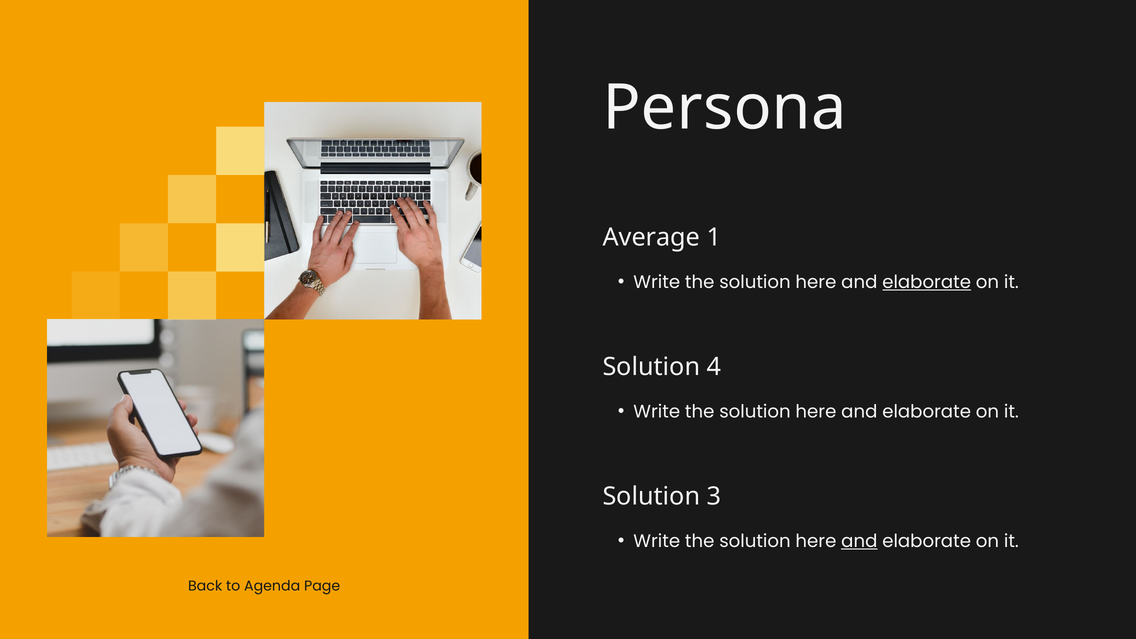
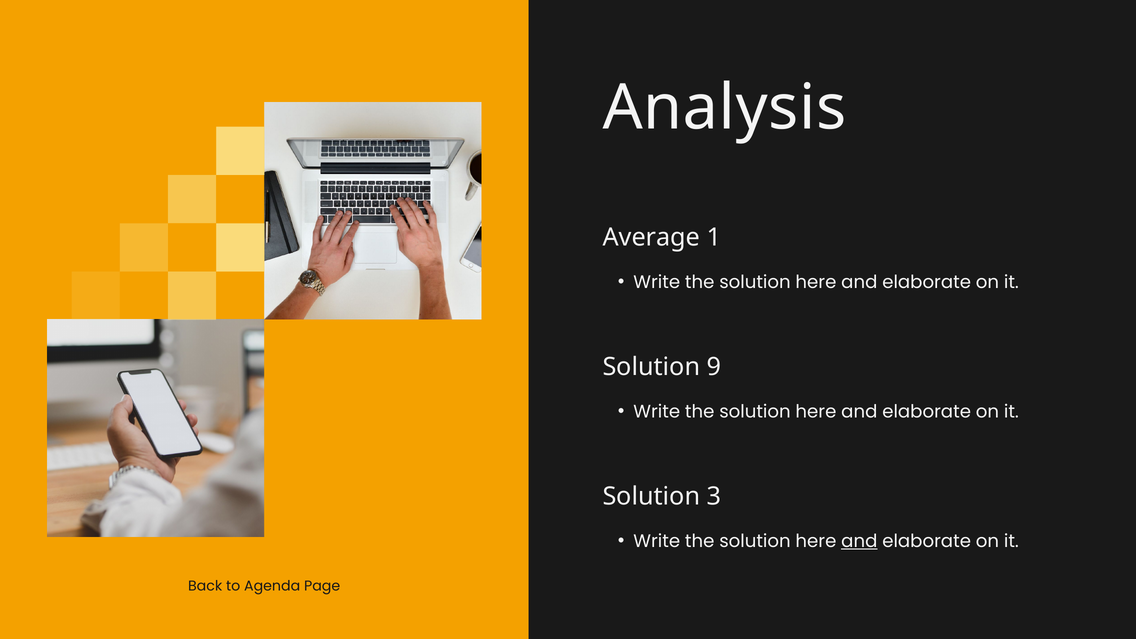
Persona: Persona -> Analysis
elaborate at (927, 282) underline: present -> none
4: 4 -> 9
